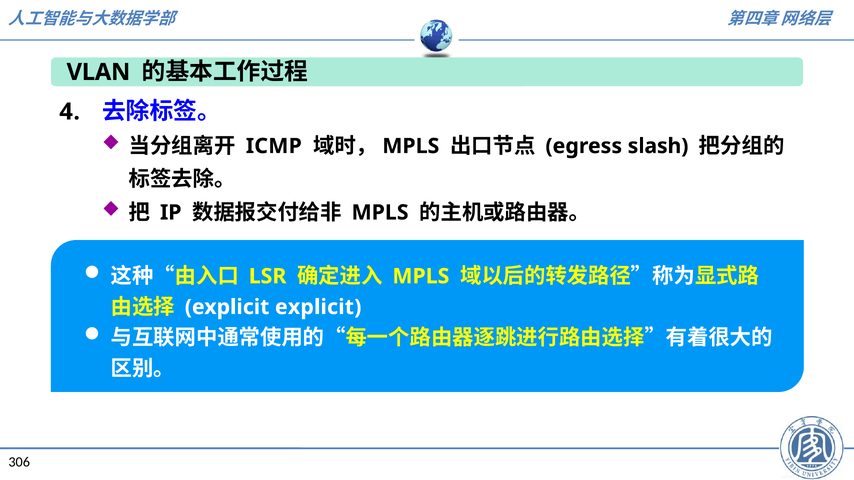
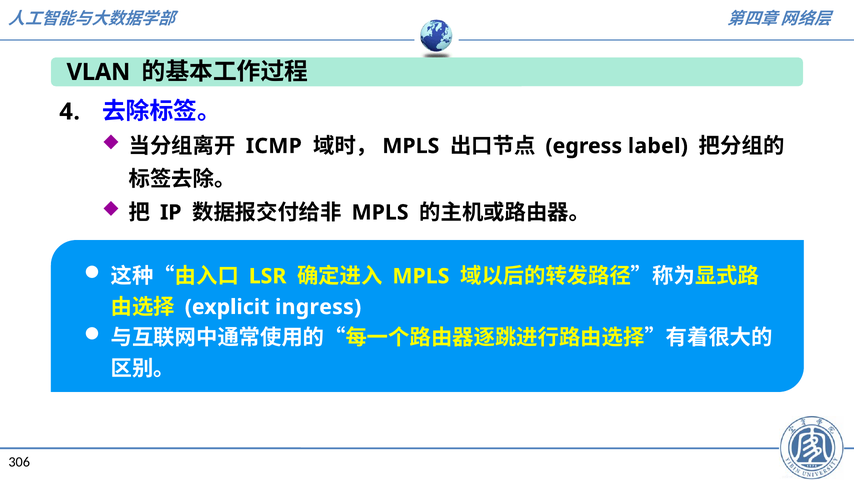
slash: slash -> label
explicit explicit: explicit -> ingress
